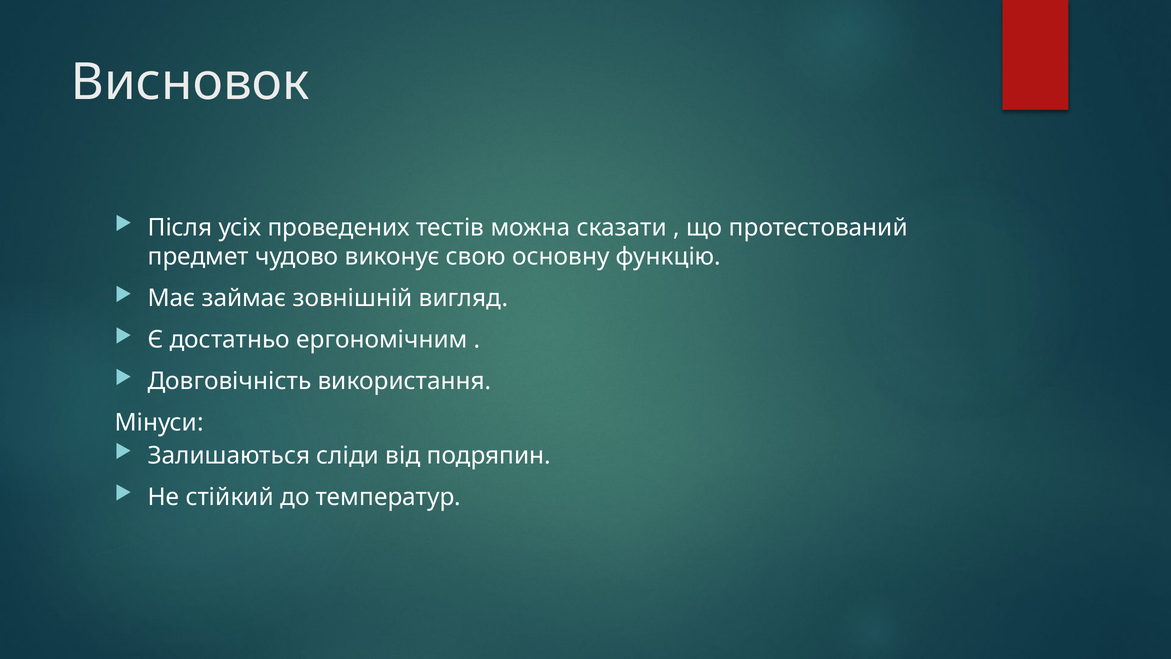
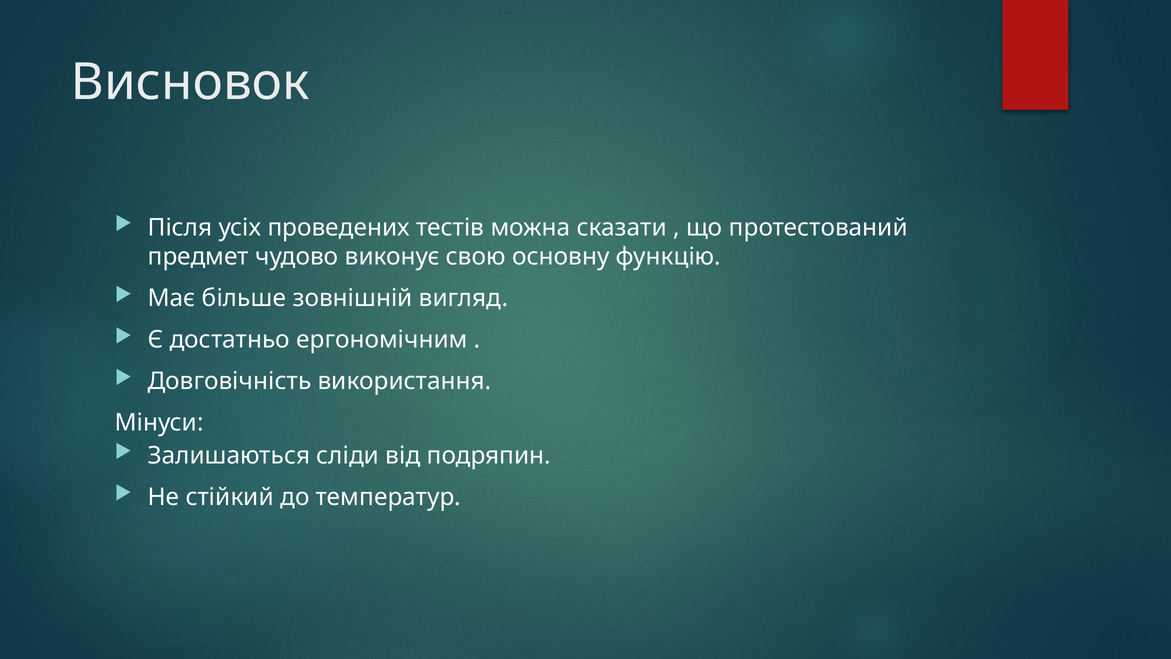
займає: займає -> більше
